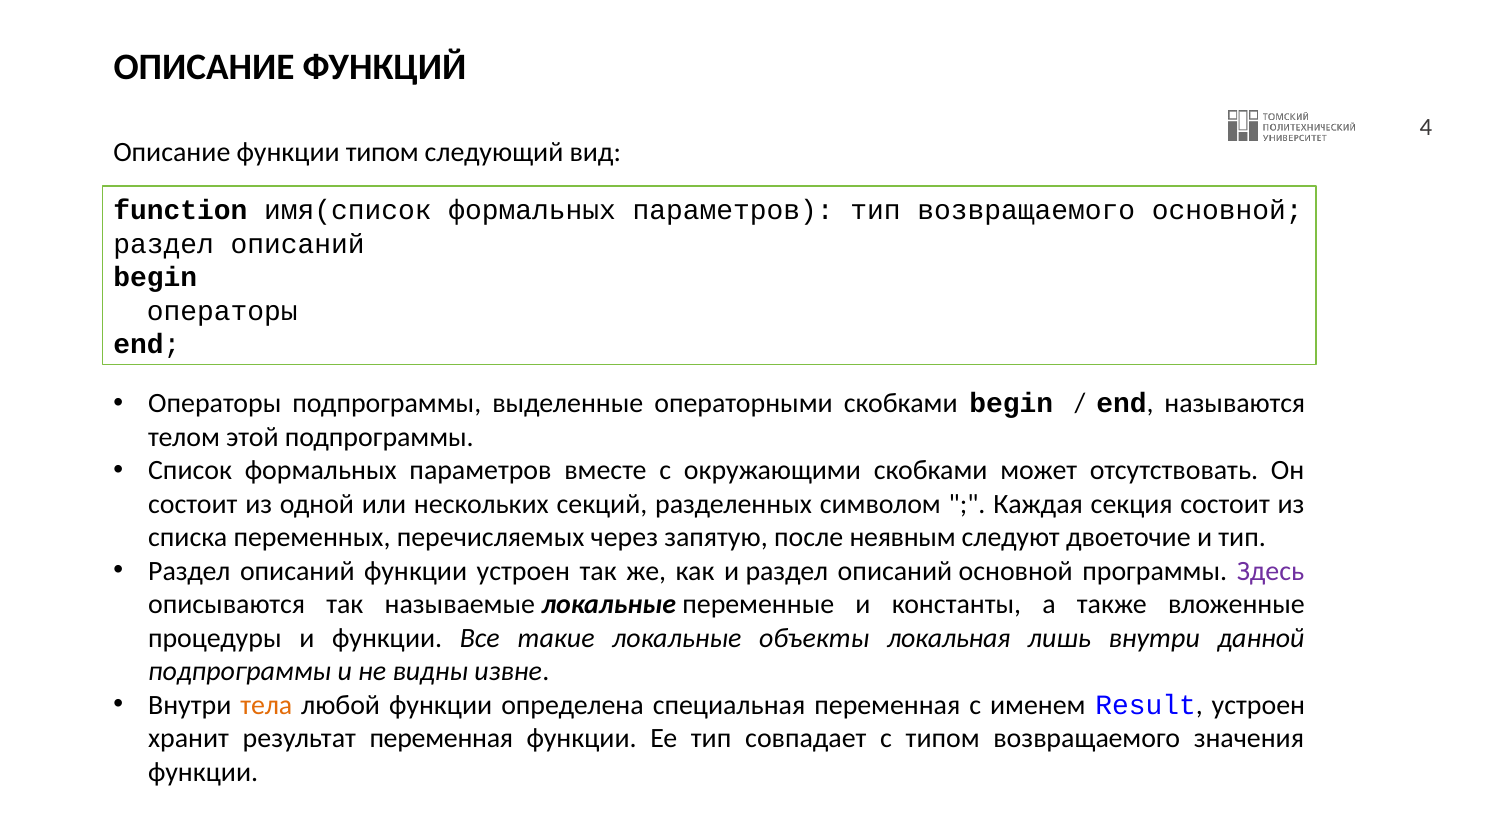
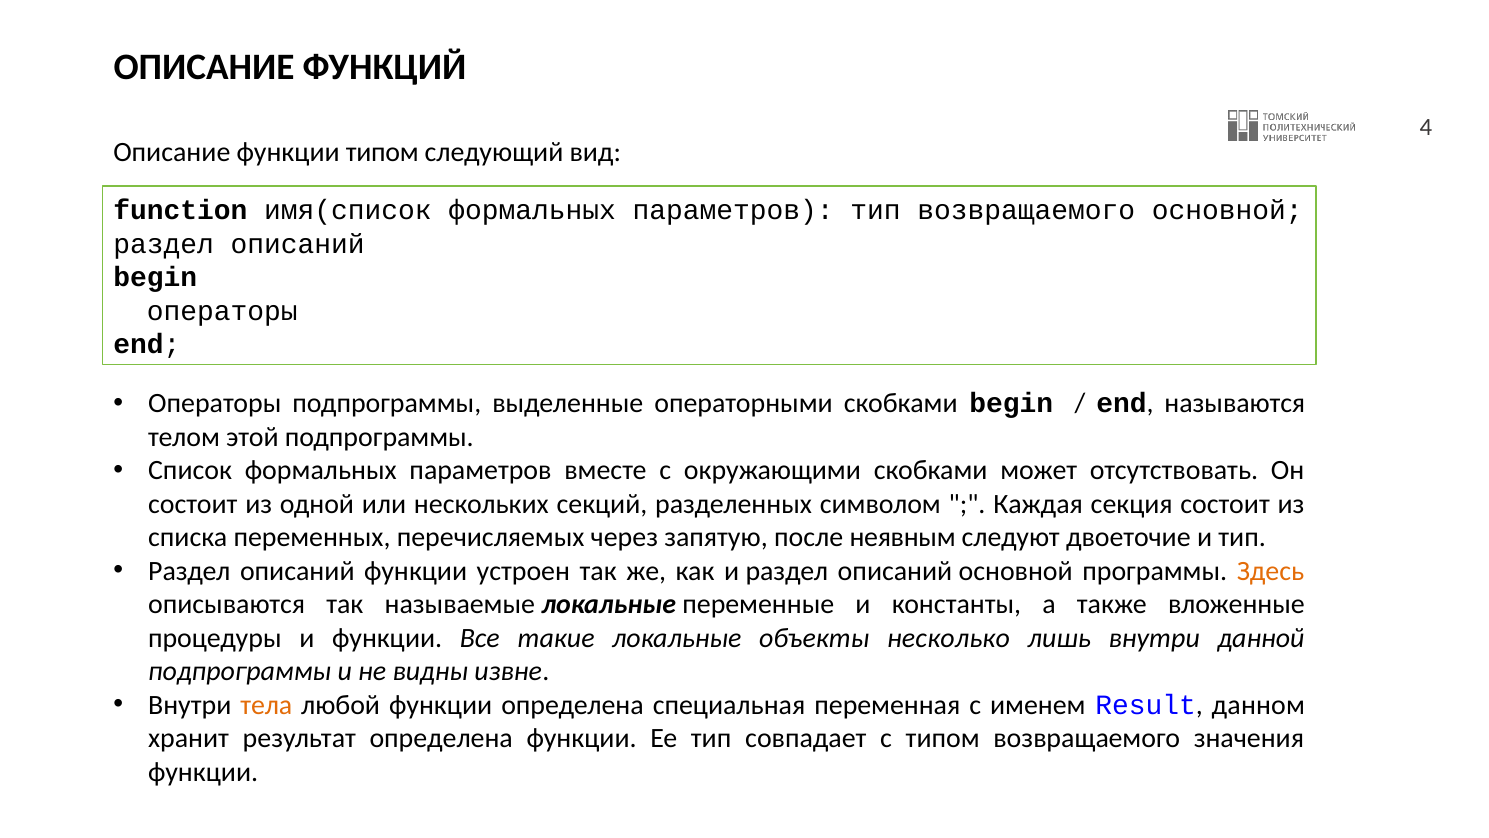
Здесь colour: purple -> orange
локальная: локальная -> несколько
Result устроен: устроен -> данном
результат переменная: переменная -> определена
